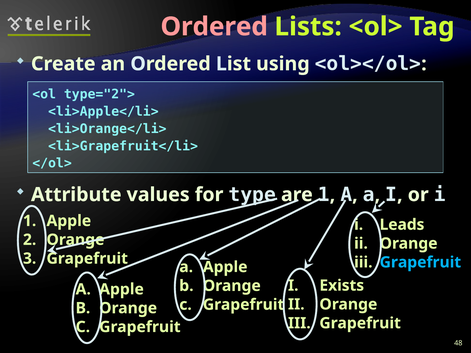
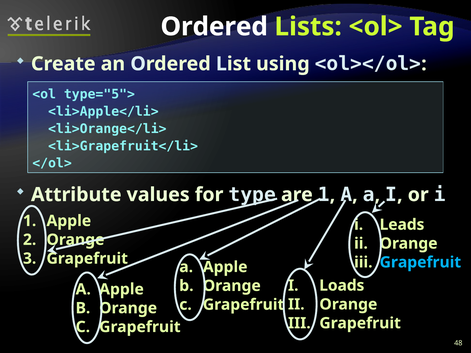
Ordered at (214, 27) colour: pink -> white
type="2">: type="2"> -> type="5">
Exists: Exists -> Loads
